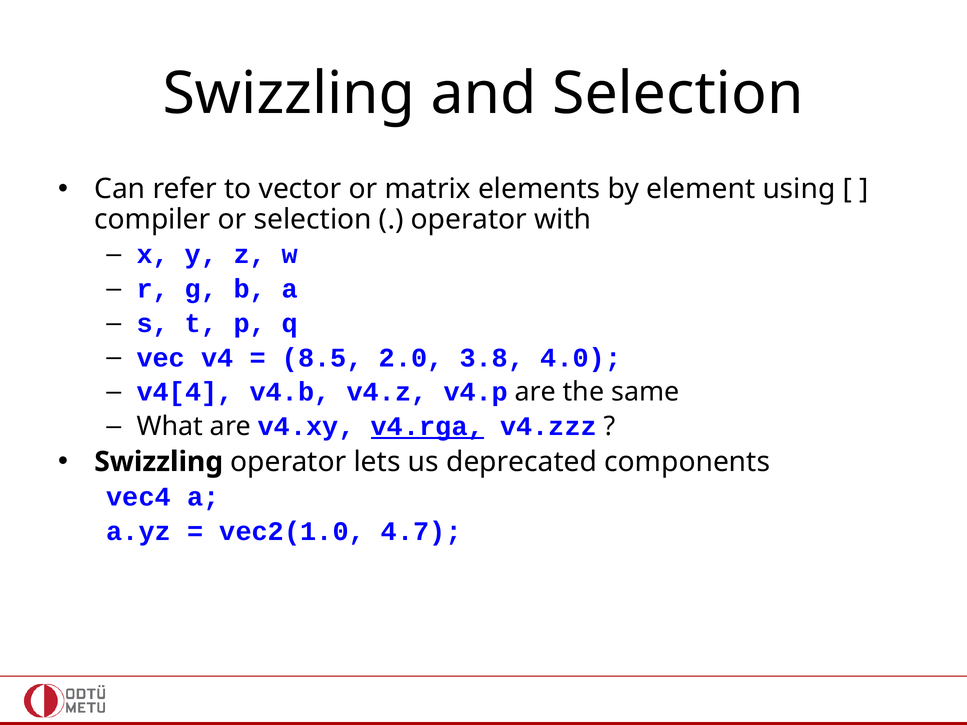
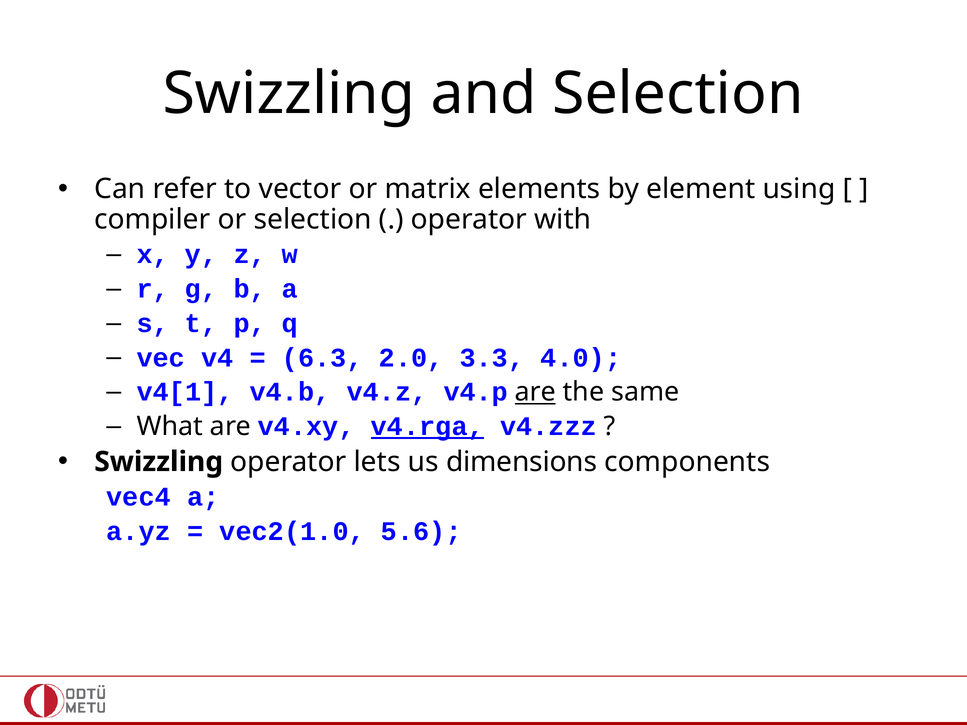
8.5: 8.5 -> 6.3
3.8: 3.8 -> 3.3
v4[4: v4[4 -> v4[1
are at (535, 392) underline: none -> present
deprecated: deprecated -> dimensions
4.7: 4.7 -> 5.6
